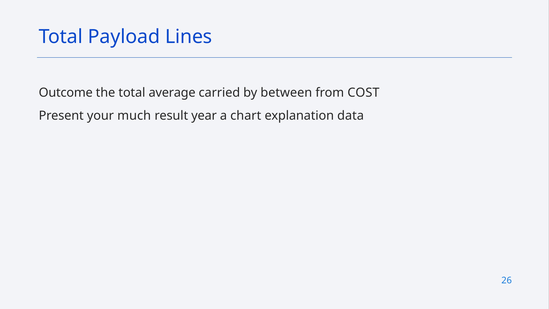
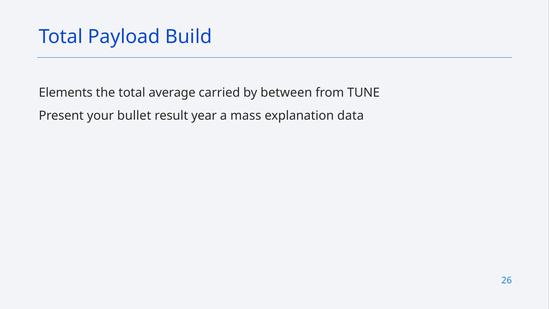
Lines: Lines -> Build
Outcome: Outcome -> Elements
COST: COST -> TUNE
much: much -> bullet
chart: chart -> mass
